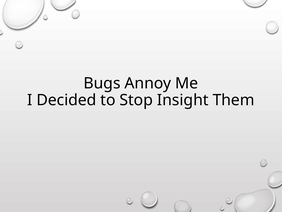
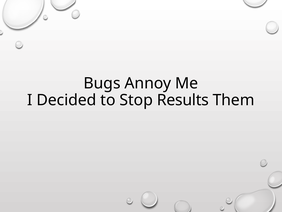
Insight: Insight -> Results
